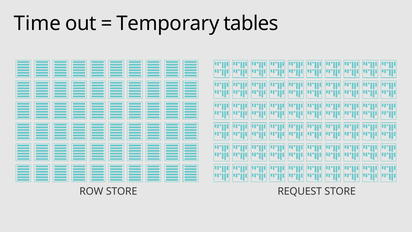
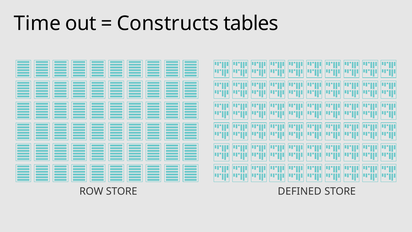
Temporary: Temporary -> Constructs
REQUEST: REQUEST -> DEFINED
